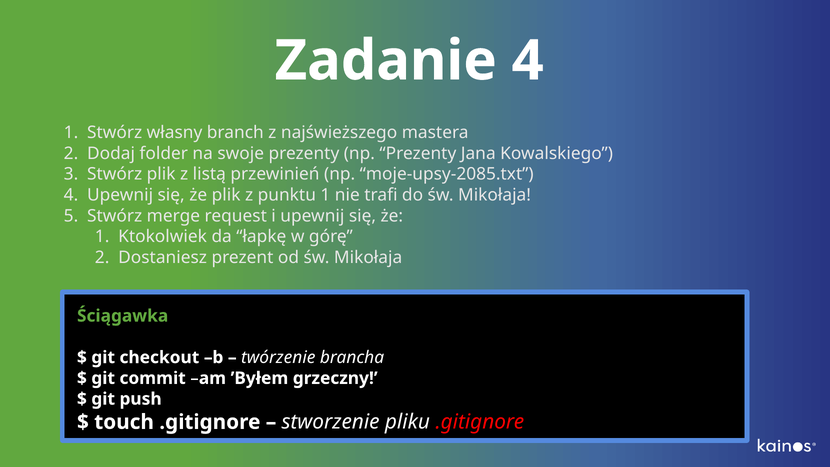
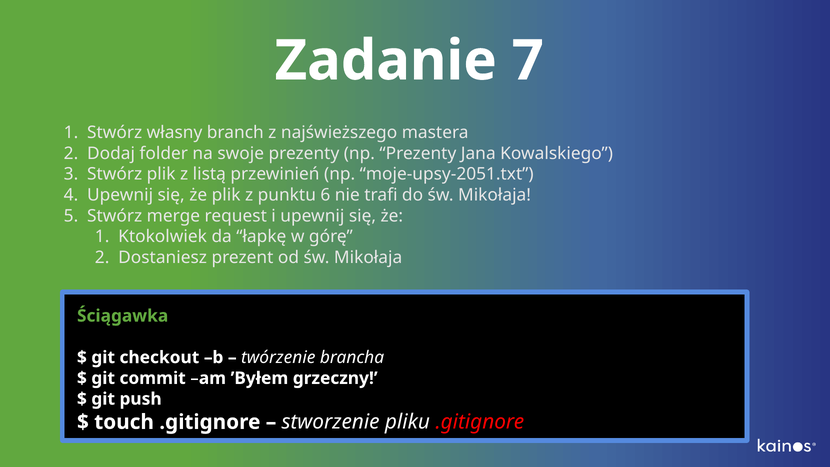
Zadanie 4: 4 -> 7
moje-upsy-2085.txt: moje-upsy-2085.txt -> moje-upsy-2051.txt
punktu 1: 1 -> 6
